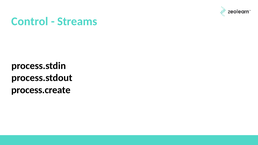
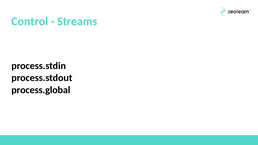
process.create: process.create -> process.global
